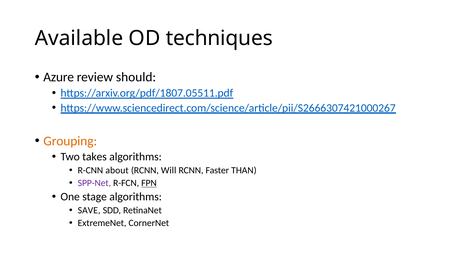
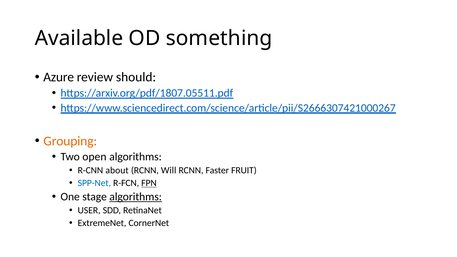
techniques: techniques -> something
takes: takes -> open
THAN: THAN -> FRUIT
SPP-Net colour: purple -> blue
algorithms at (136, 197) underline: none -> present
SAVE: SAVE -> USER
